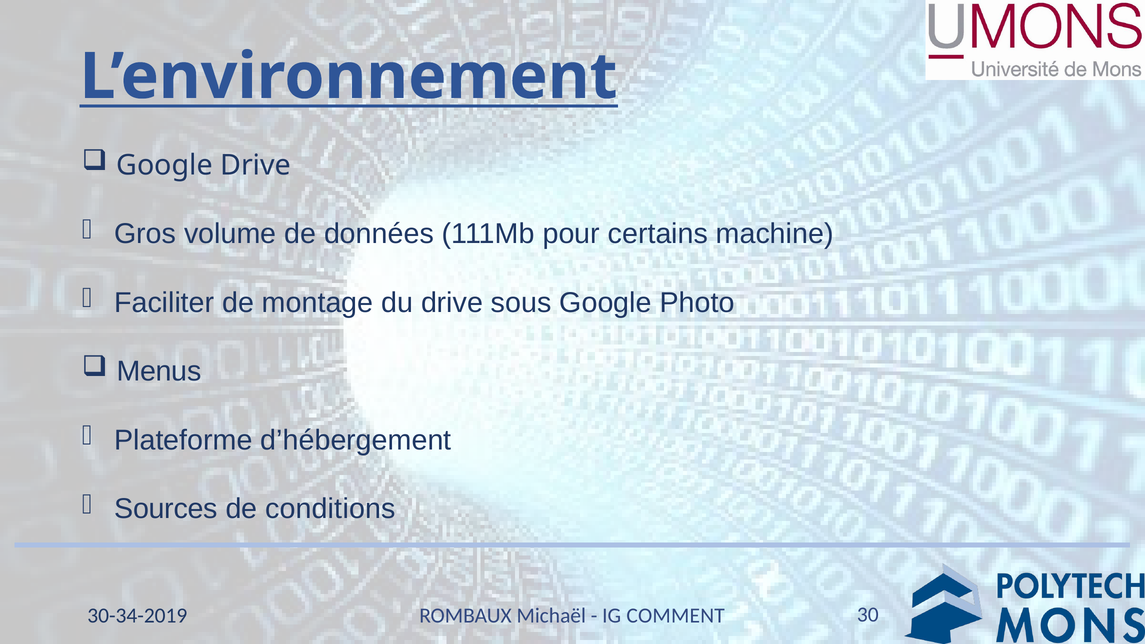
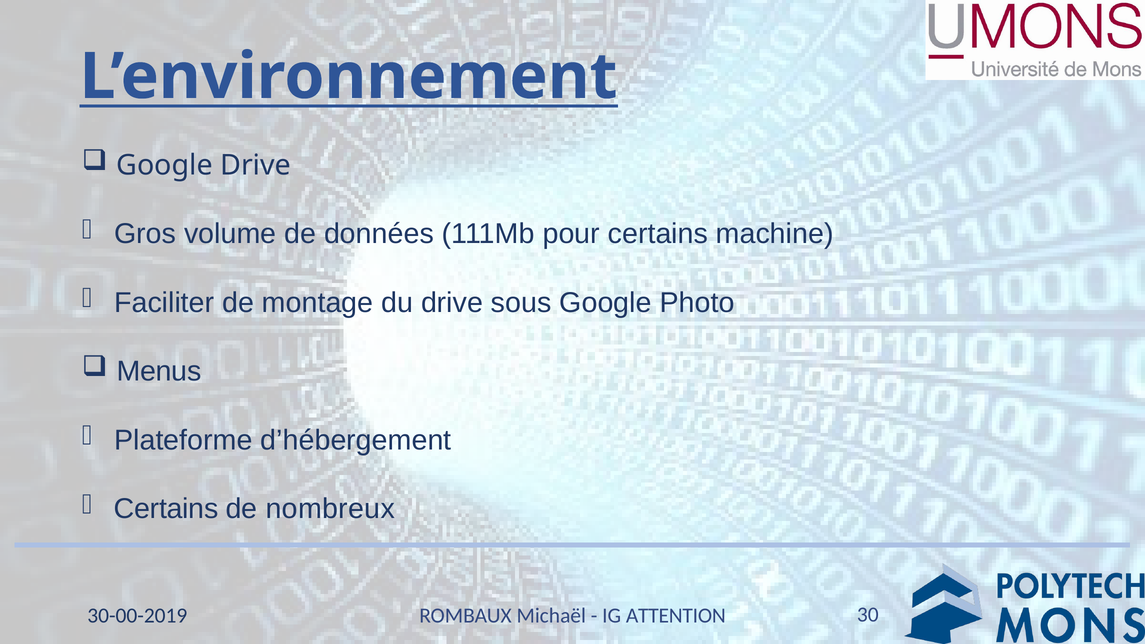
Sources at (166, 509): Sources -> Certains
conditions: conditions -> nombreux
30-34-2019: 30-34-2019 -> 30-00-2019
COMMENT: COMMENT -> ATTENTION
